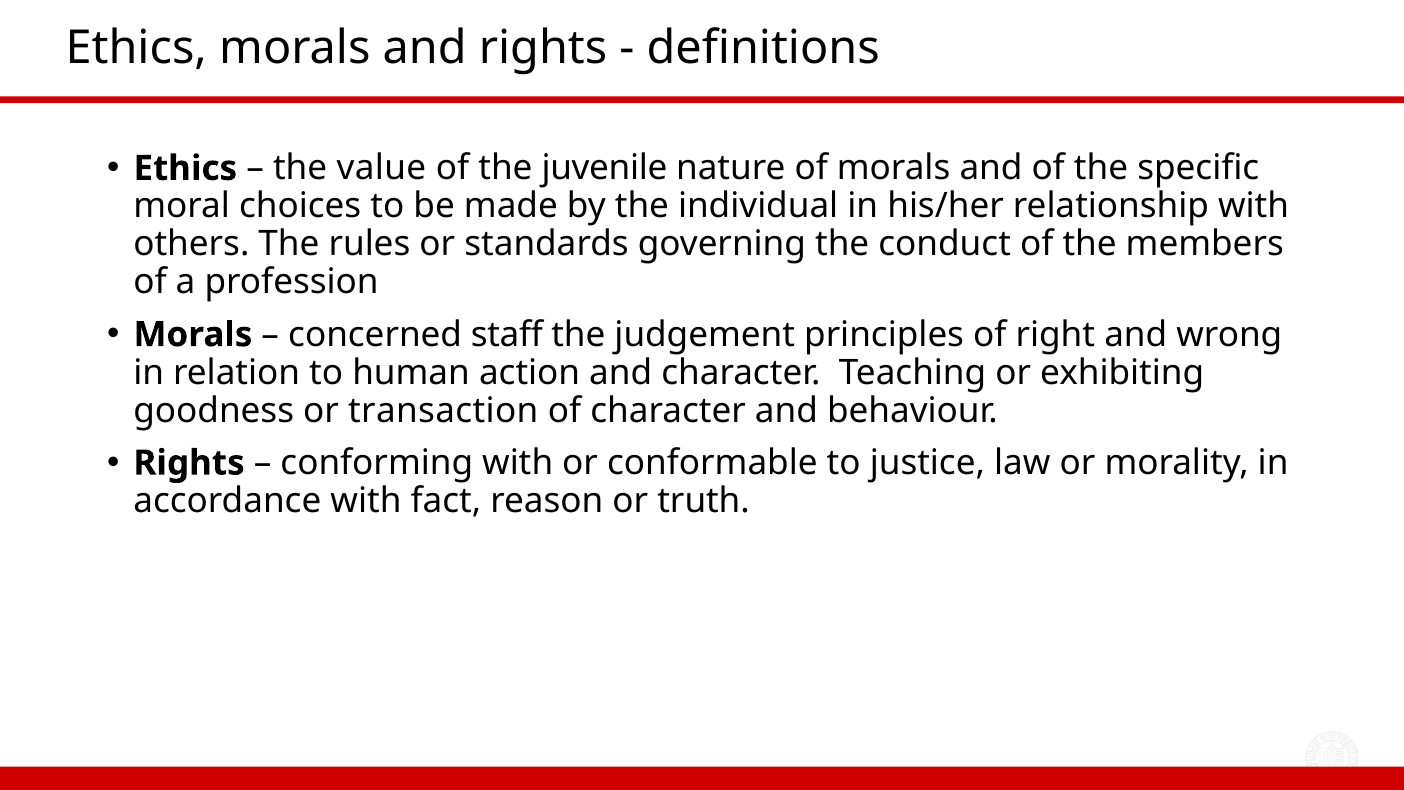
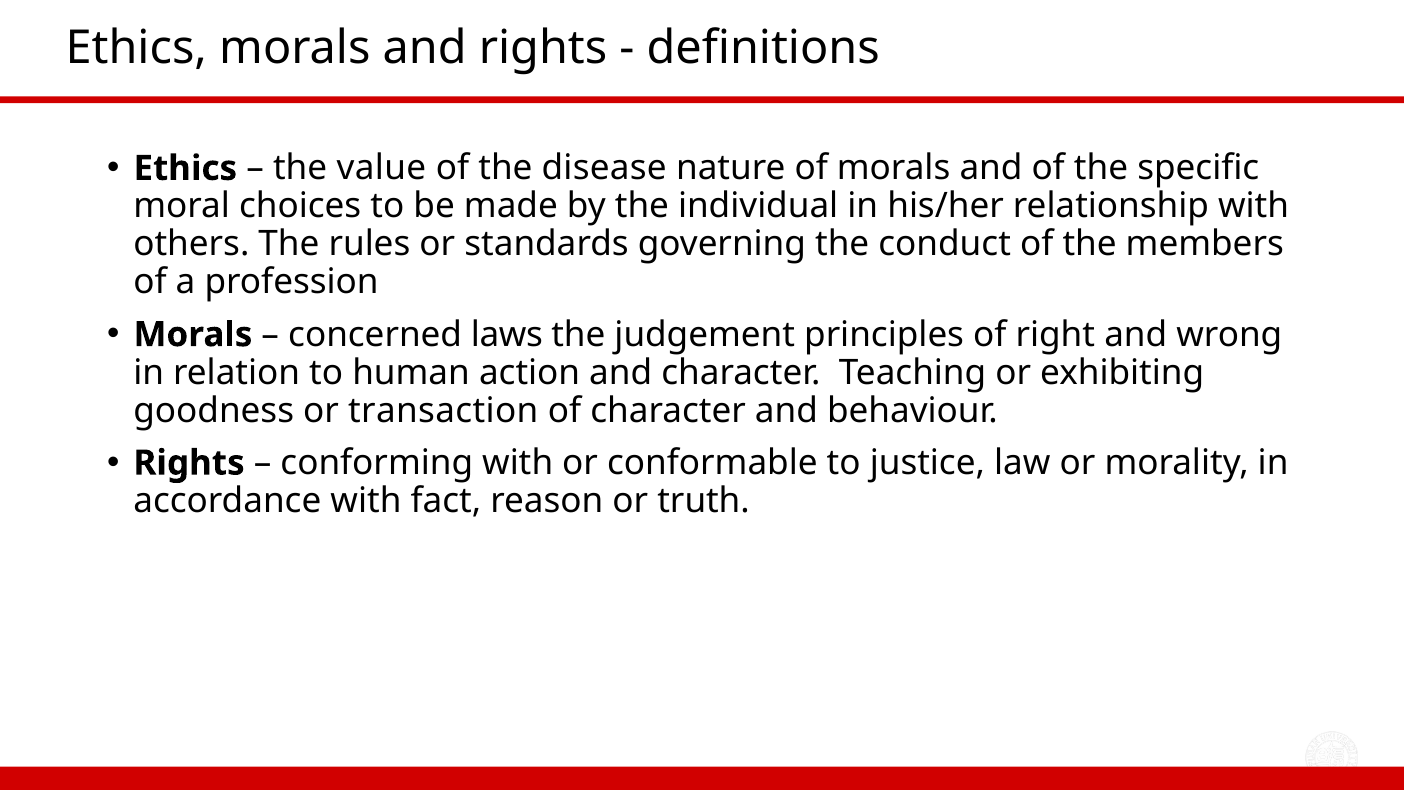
juvenile: juvenile -> disease
staff: staff -> laws
